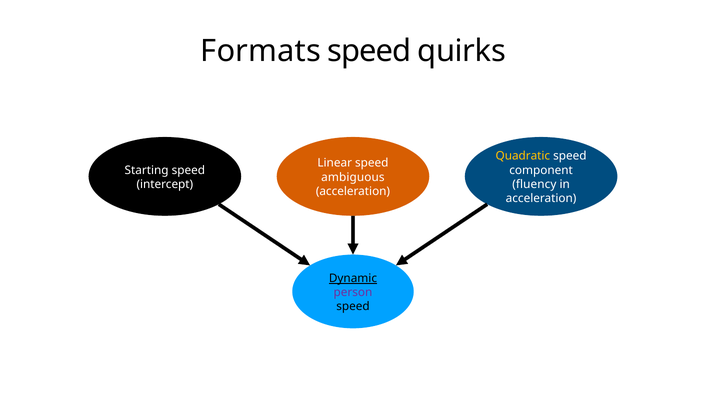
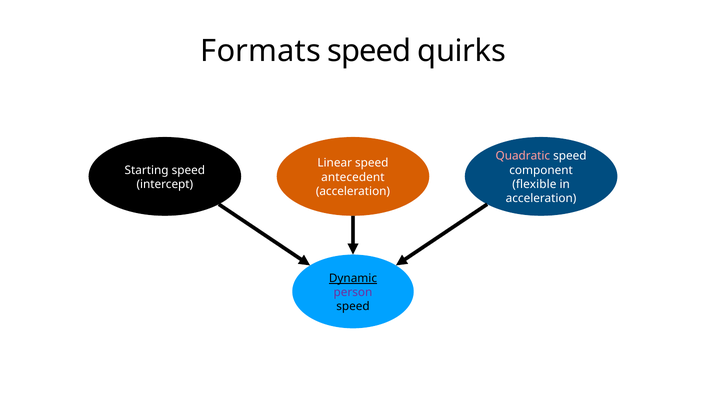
Quadratic colour: yellow -> pink
ambiguous: ambiguous -> antecedent
fluency: fluency -> flexible
